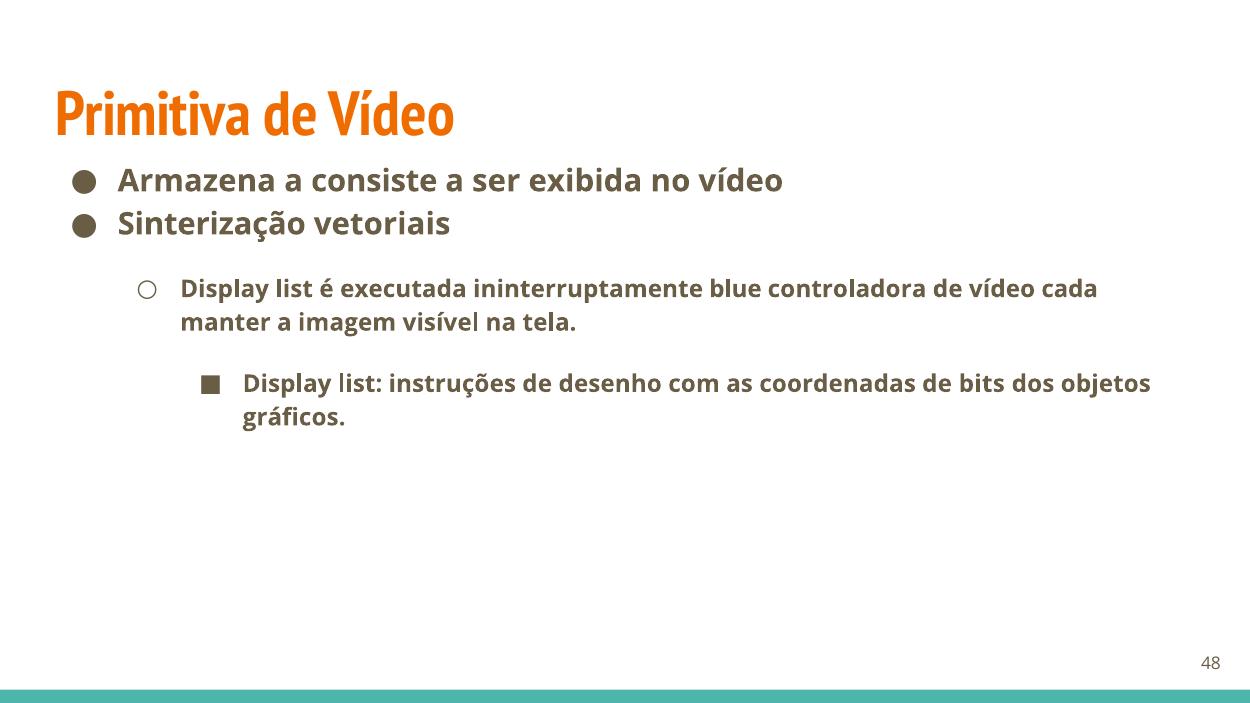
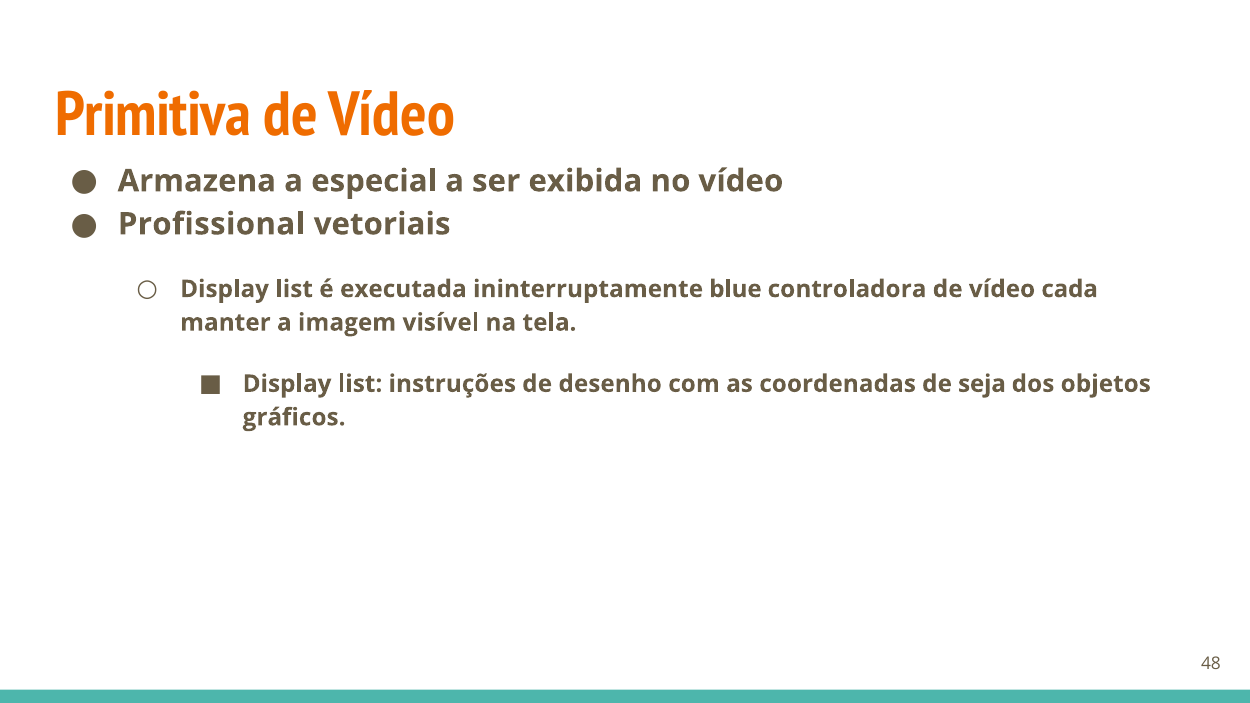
consiste: consiste -> especial
Sinterização: Sinterização -> Profissional
bits: bits -> seja
